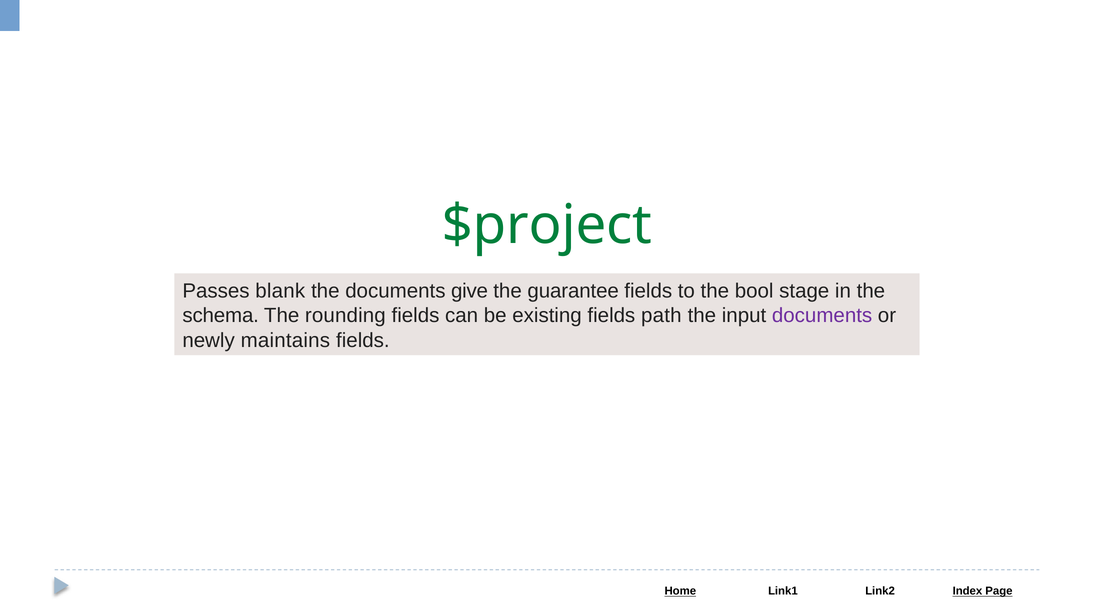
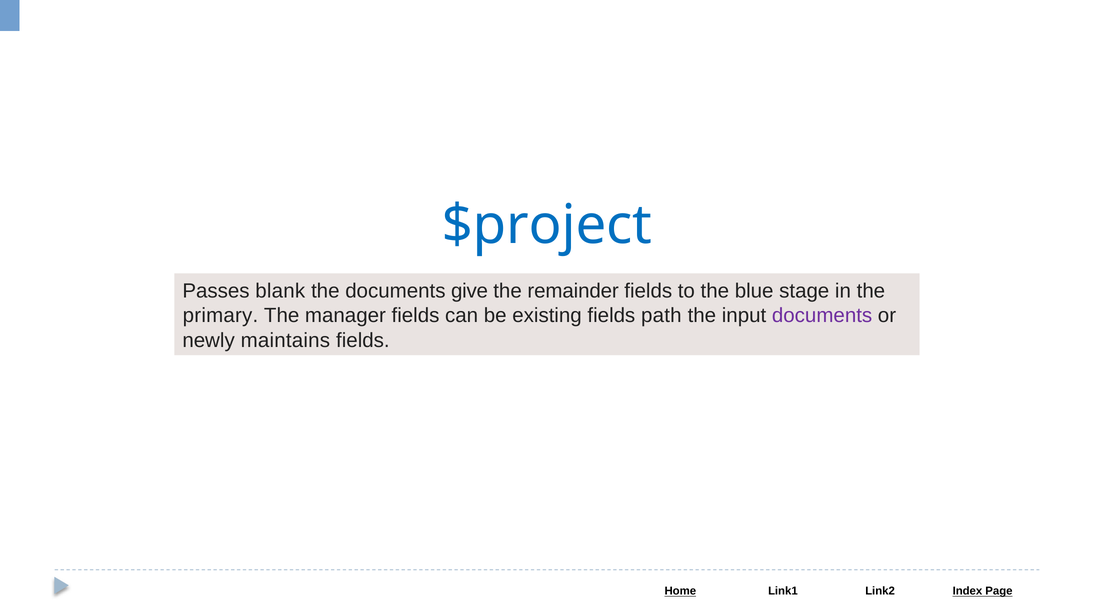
$project colour: green -> blue
guarantee: guarantee -> remainder
bool: bool -> blue
schema: schema -> primary
rounding: rounding -> manager
